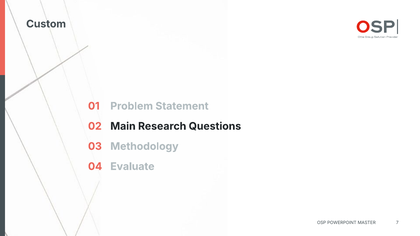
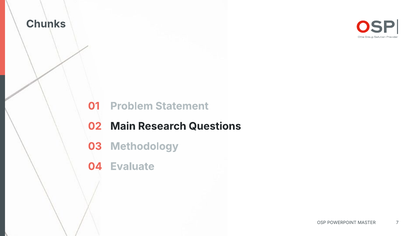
Custom: Custom -> Chunks
